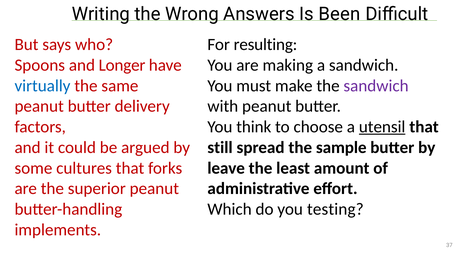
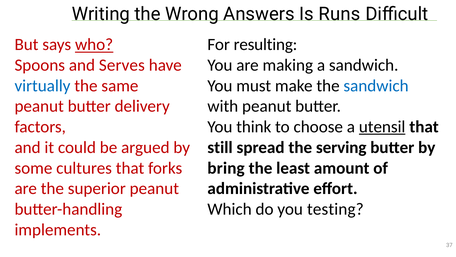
Been: Been -> Runs
who underline: none -> present
Longer: Longer -> Serves
sandwich at (376, 86) colour: purple -> blue
sample: sample -> serving
leave: leave -> bring
